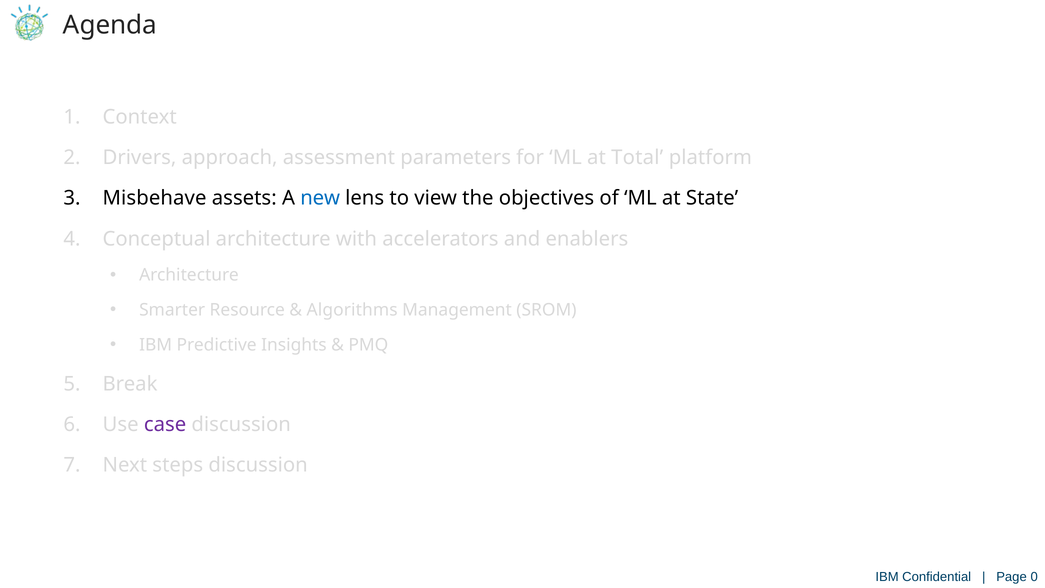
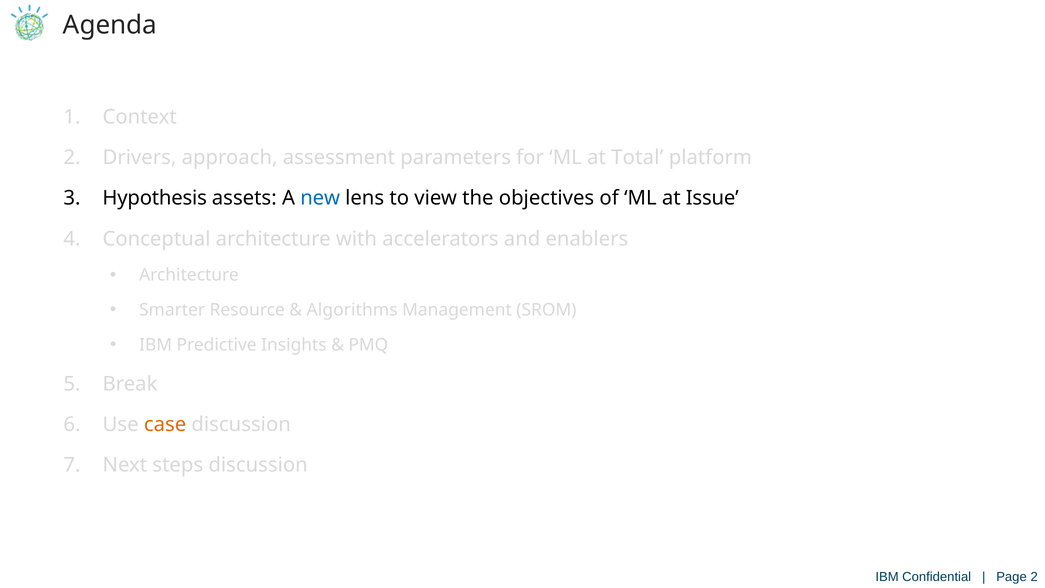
Misbehave: Misbehave -> Hypothesis
State: State -> Issue
case colour: purple -> orange
Page 0: 0 -> 2
